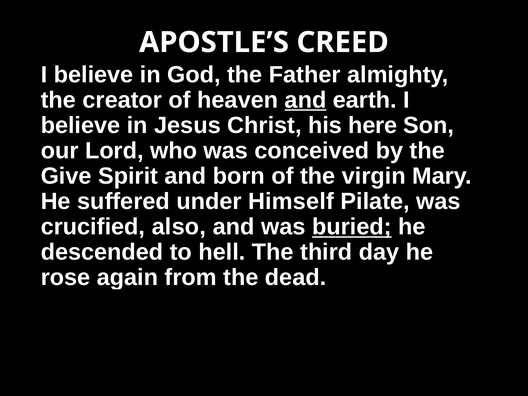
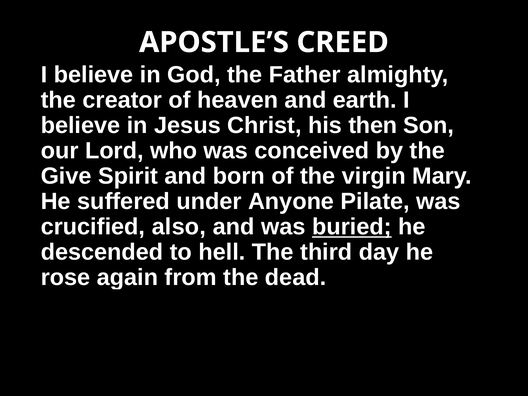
and at (305, 100) underline: present -> none
here: here -> then
Himself: Himself -> Anyone
